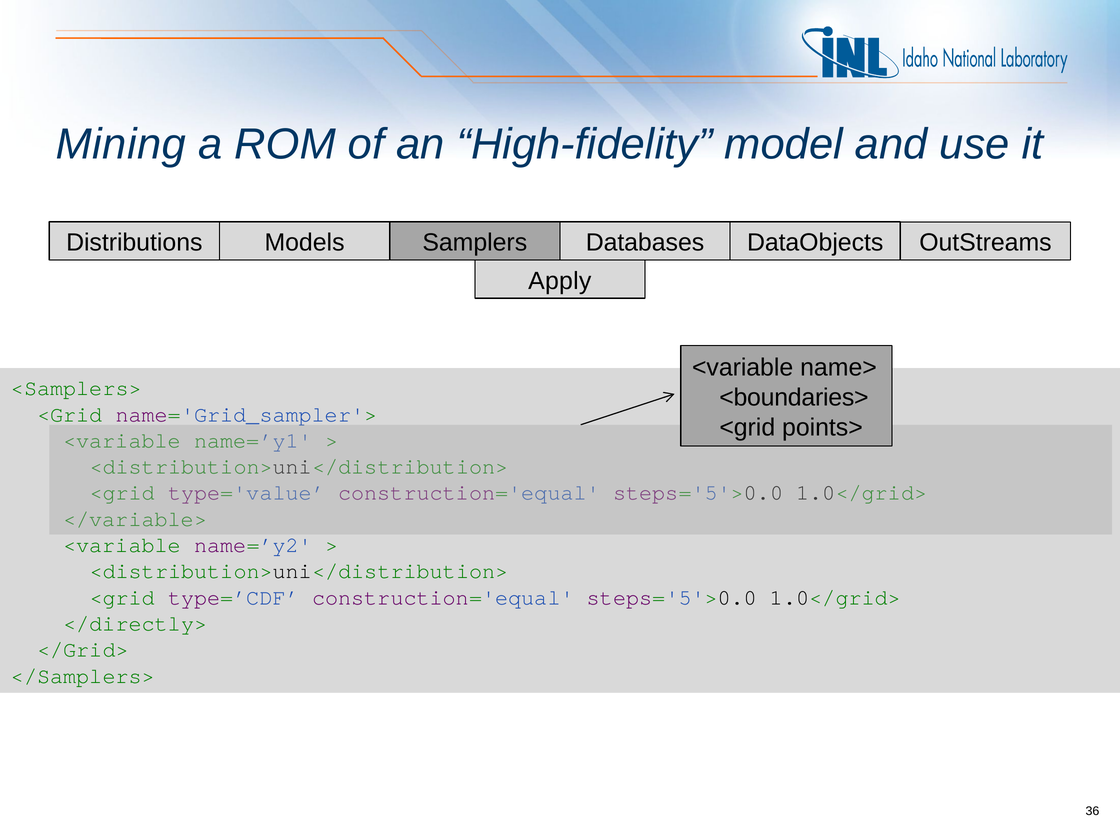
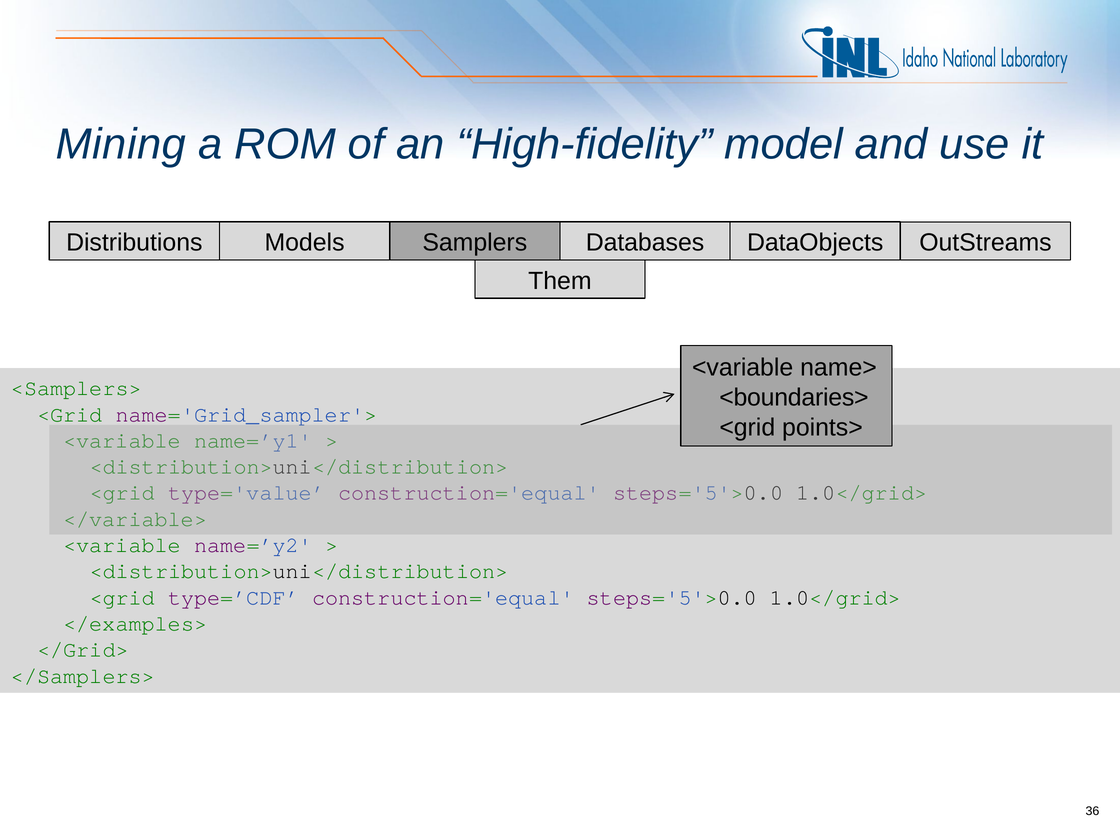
Apply: Apply -> Them
</directly>: </directly> -> </examples>
